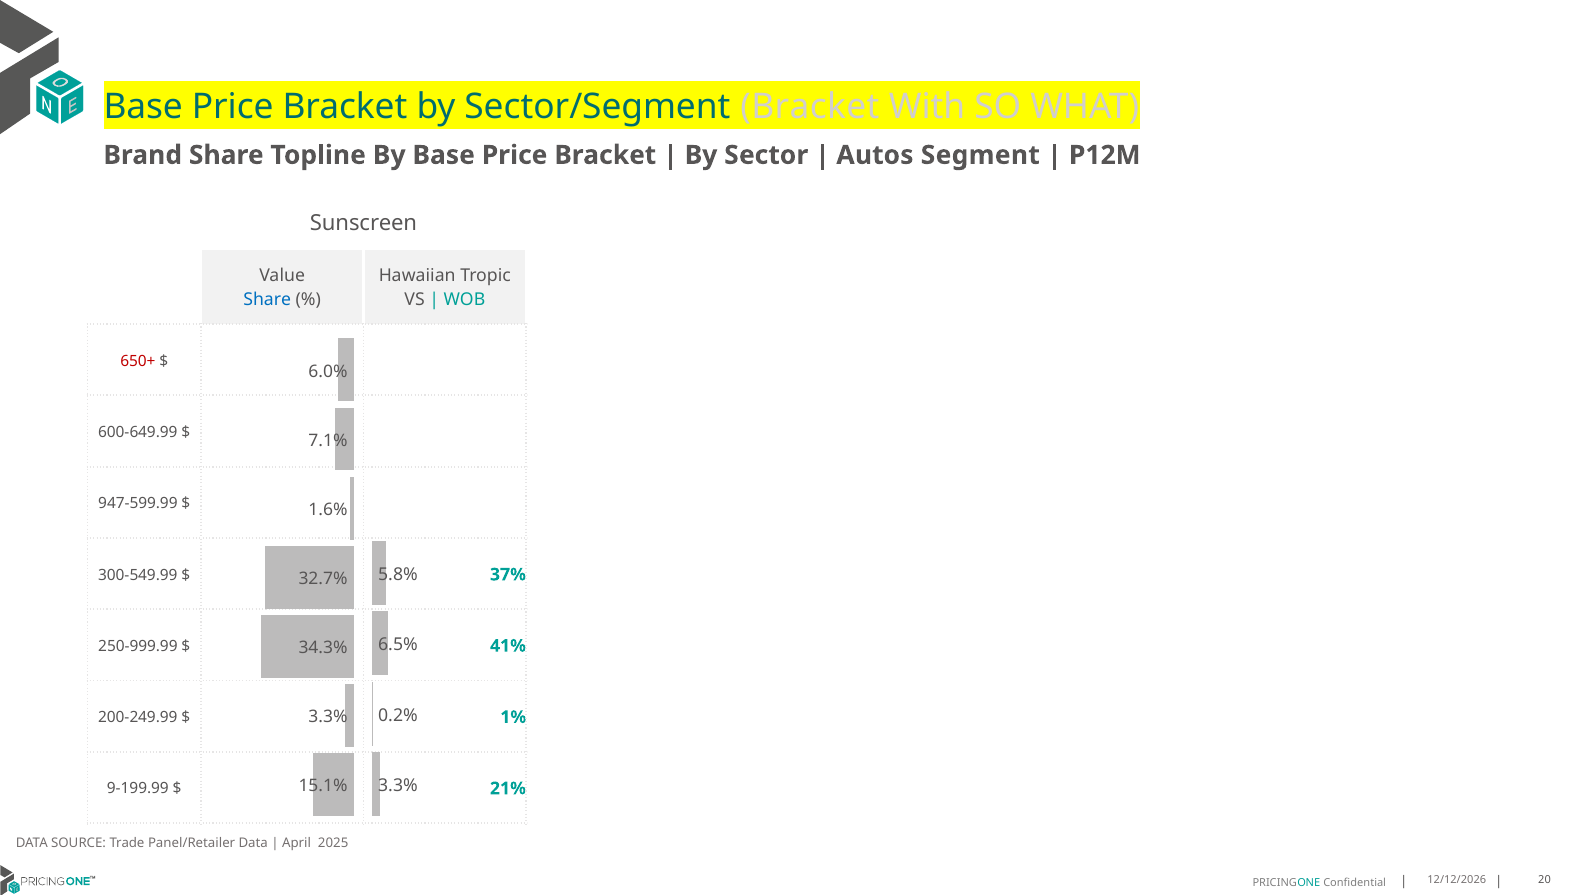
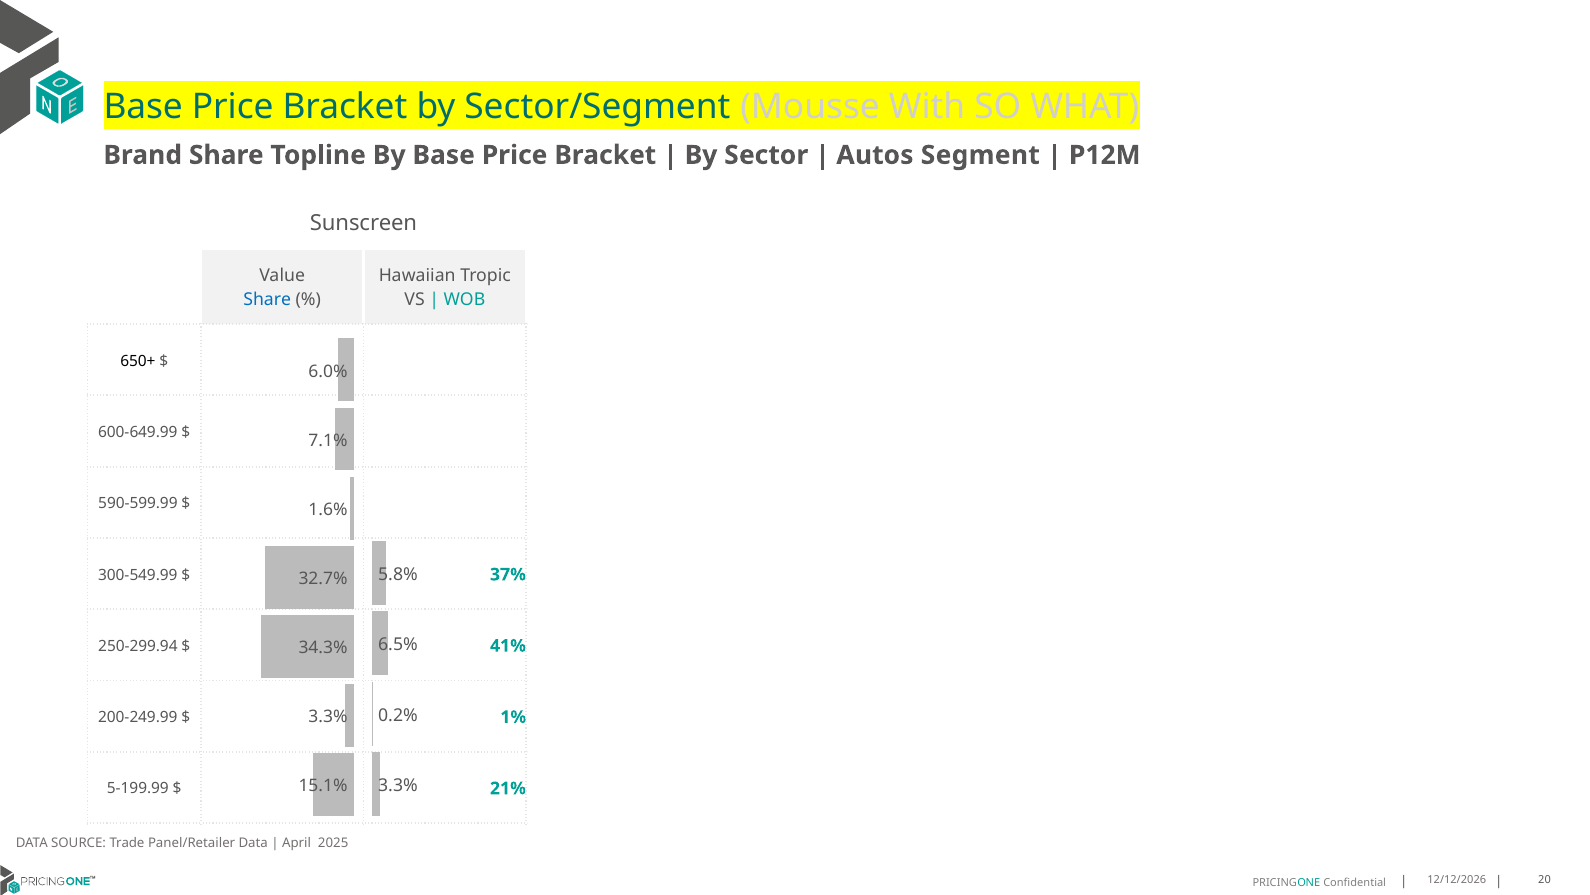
Sector/Segment Bracket: Bracket -> Mousse
650+ colour: red -> black
947-599.99: 947-599.99 -> 590-599.99
250-999.99: 250-999.99 -> 250-299.94
9-199.99: 9-199.99 -> 5-199.99
